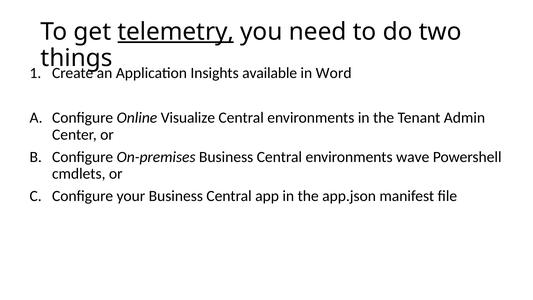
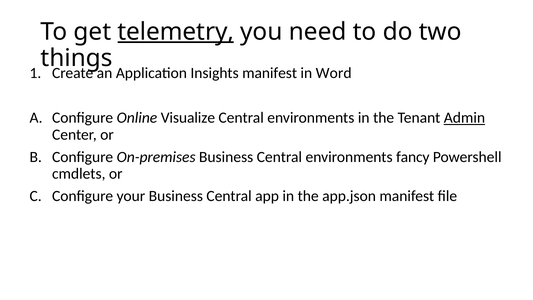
Insights available: available -> manifest
Admin underline: none -> present
wave: wave -> fancy
